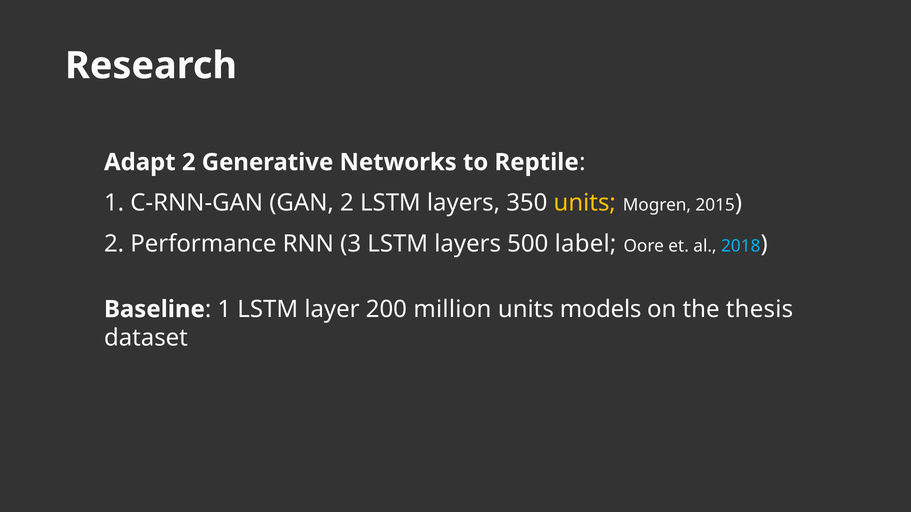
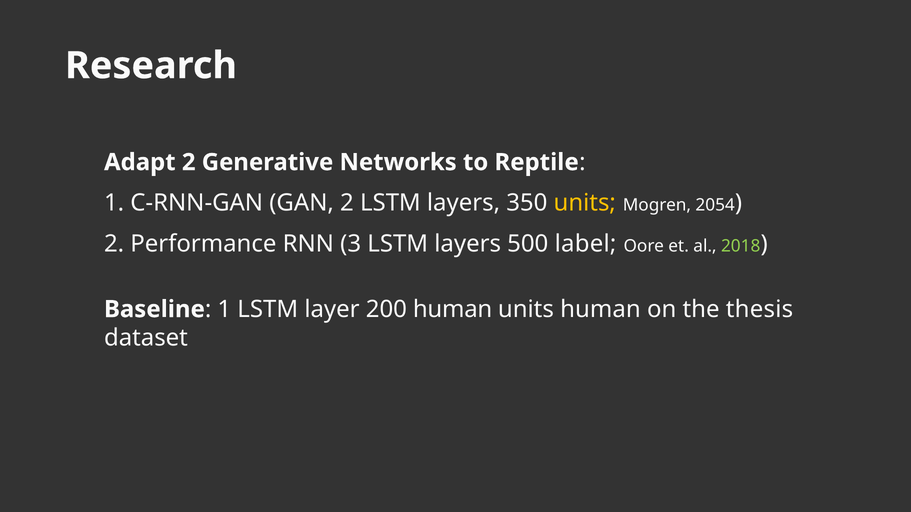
2015: 2015 -> 2054
2018 colour: light blue -> light green
200 million: million -> human
units models: models -> human
